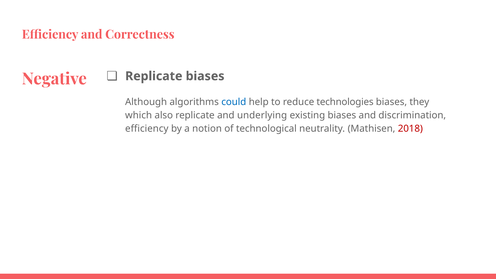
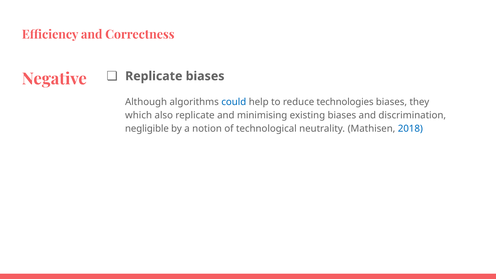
underlying: underlying -> minimising
efficiency at (147, 129): efficiency -> negligible
2018 colour: red -> blue
